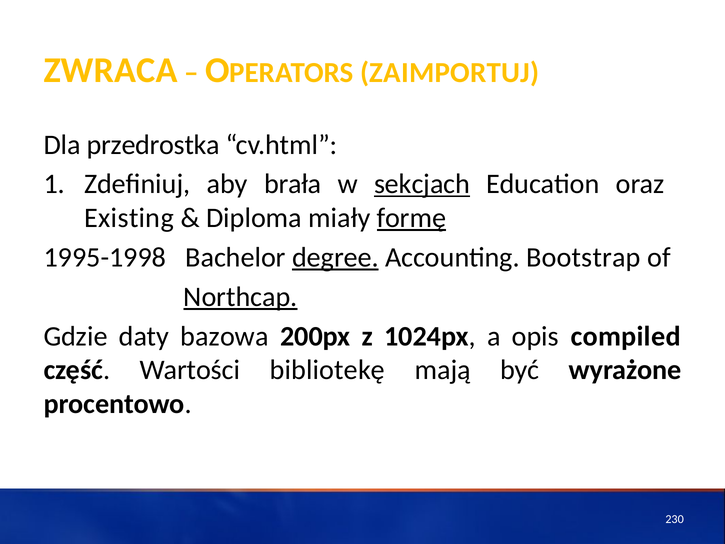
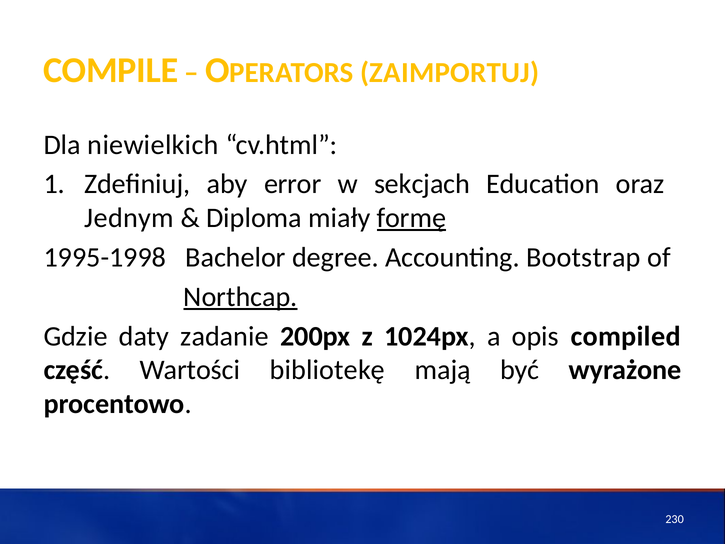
ZWRACA: ZWRACA -> COMPILE
przedrostka: przedrostka -> niewielkich
brała: brała -> error
sekcjach underline: present -> none
Existing: Existing -> Jednym
degree underline: present -> none
bazowa: bazowa -> zadanie
